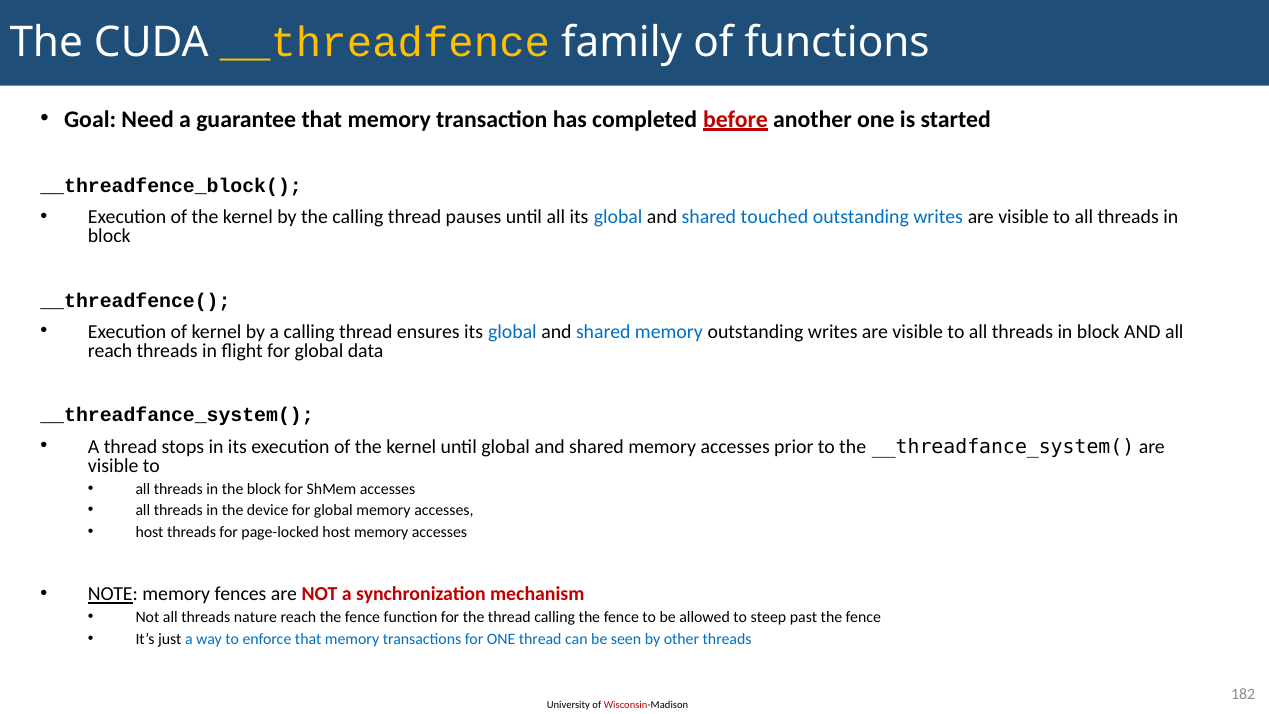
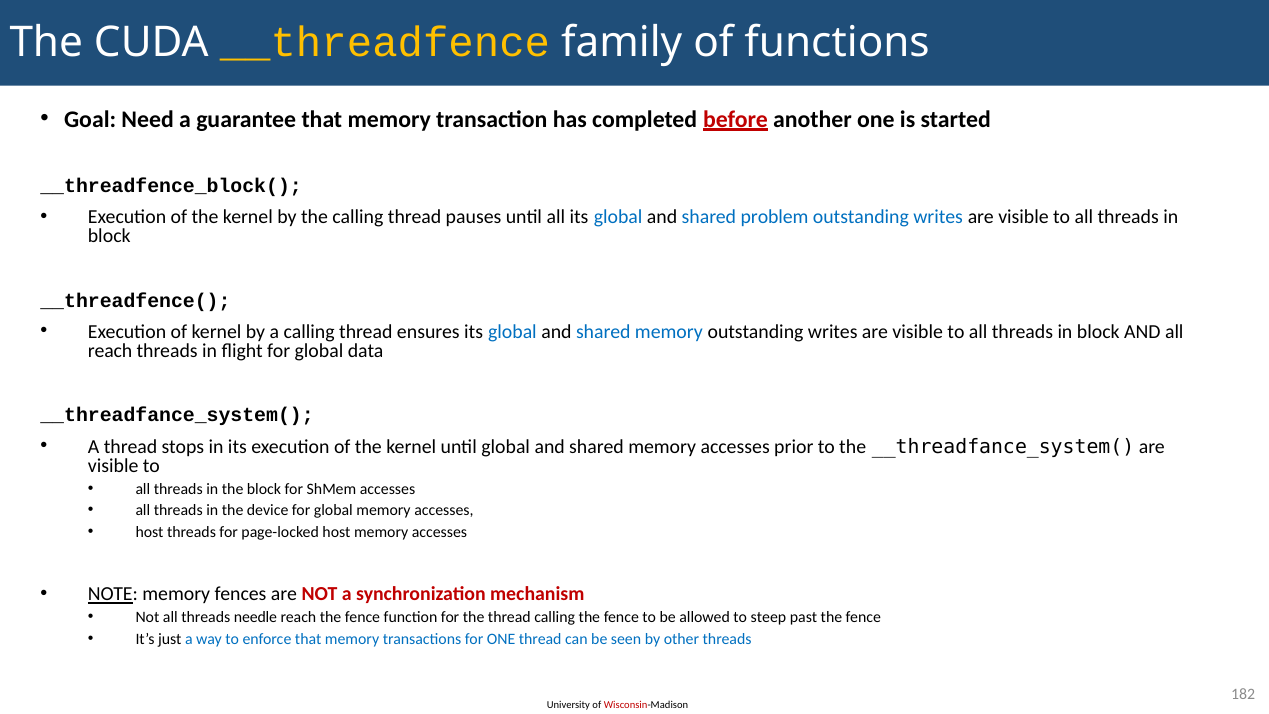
touched: touched -> problem
nature: nature -> needle
